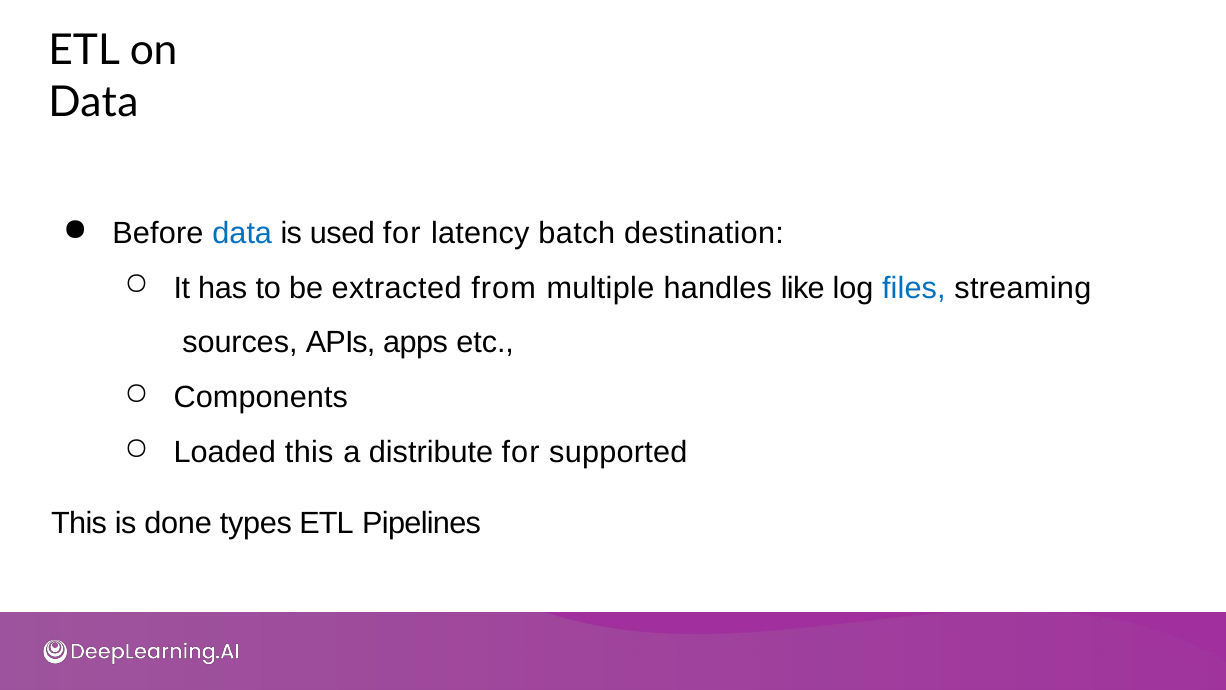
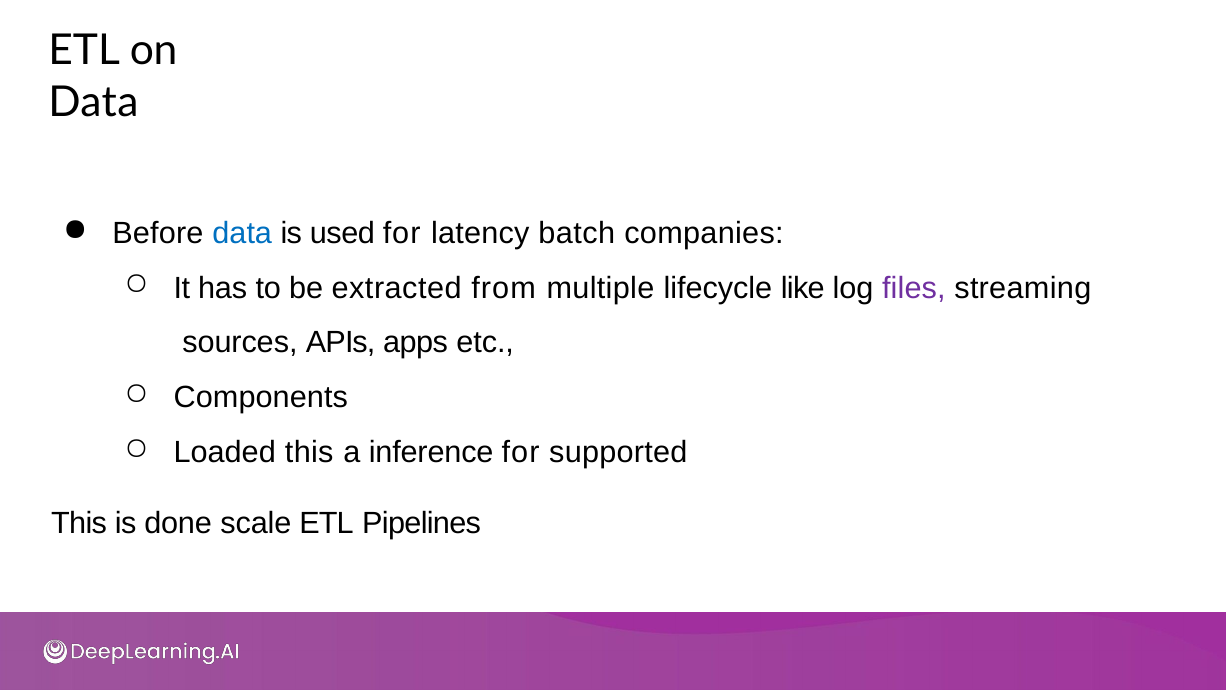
destination: destination -> companies
handles: handles -> lifecycle
files colour: blue -> purple
distribute: distribute -> inference
types: types -> scale
